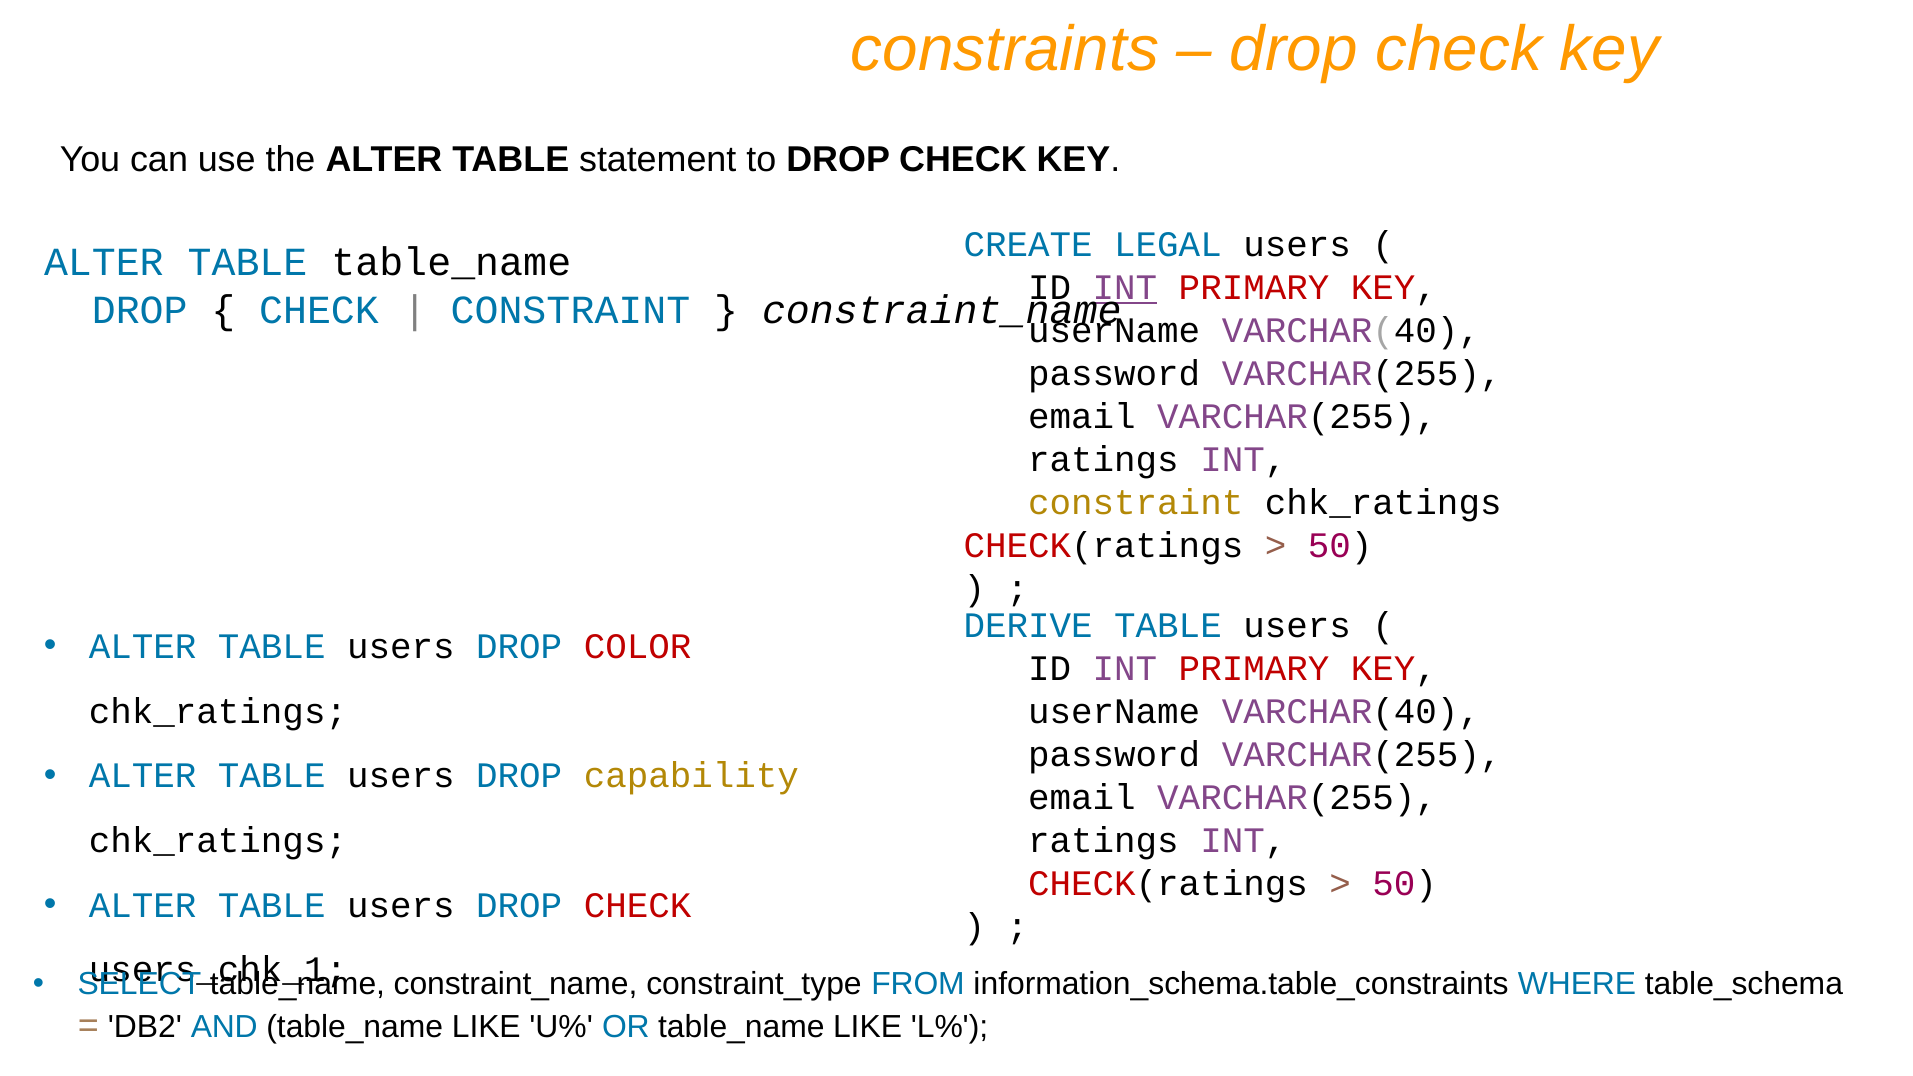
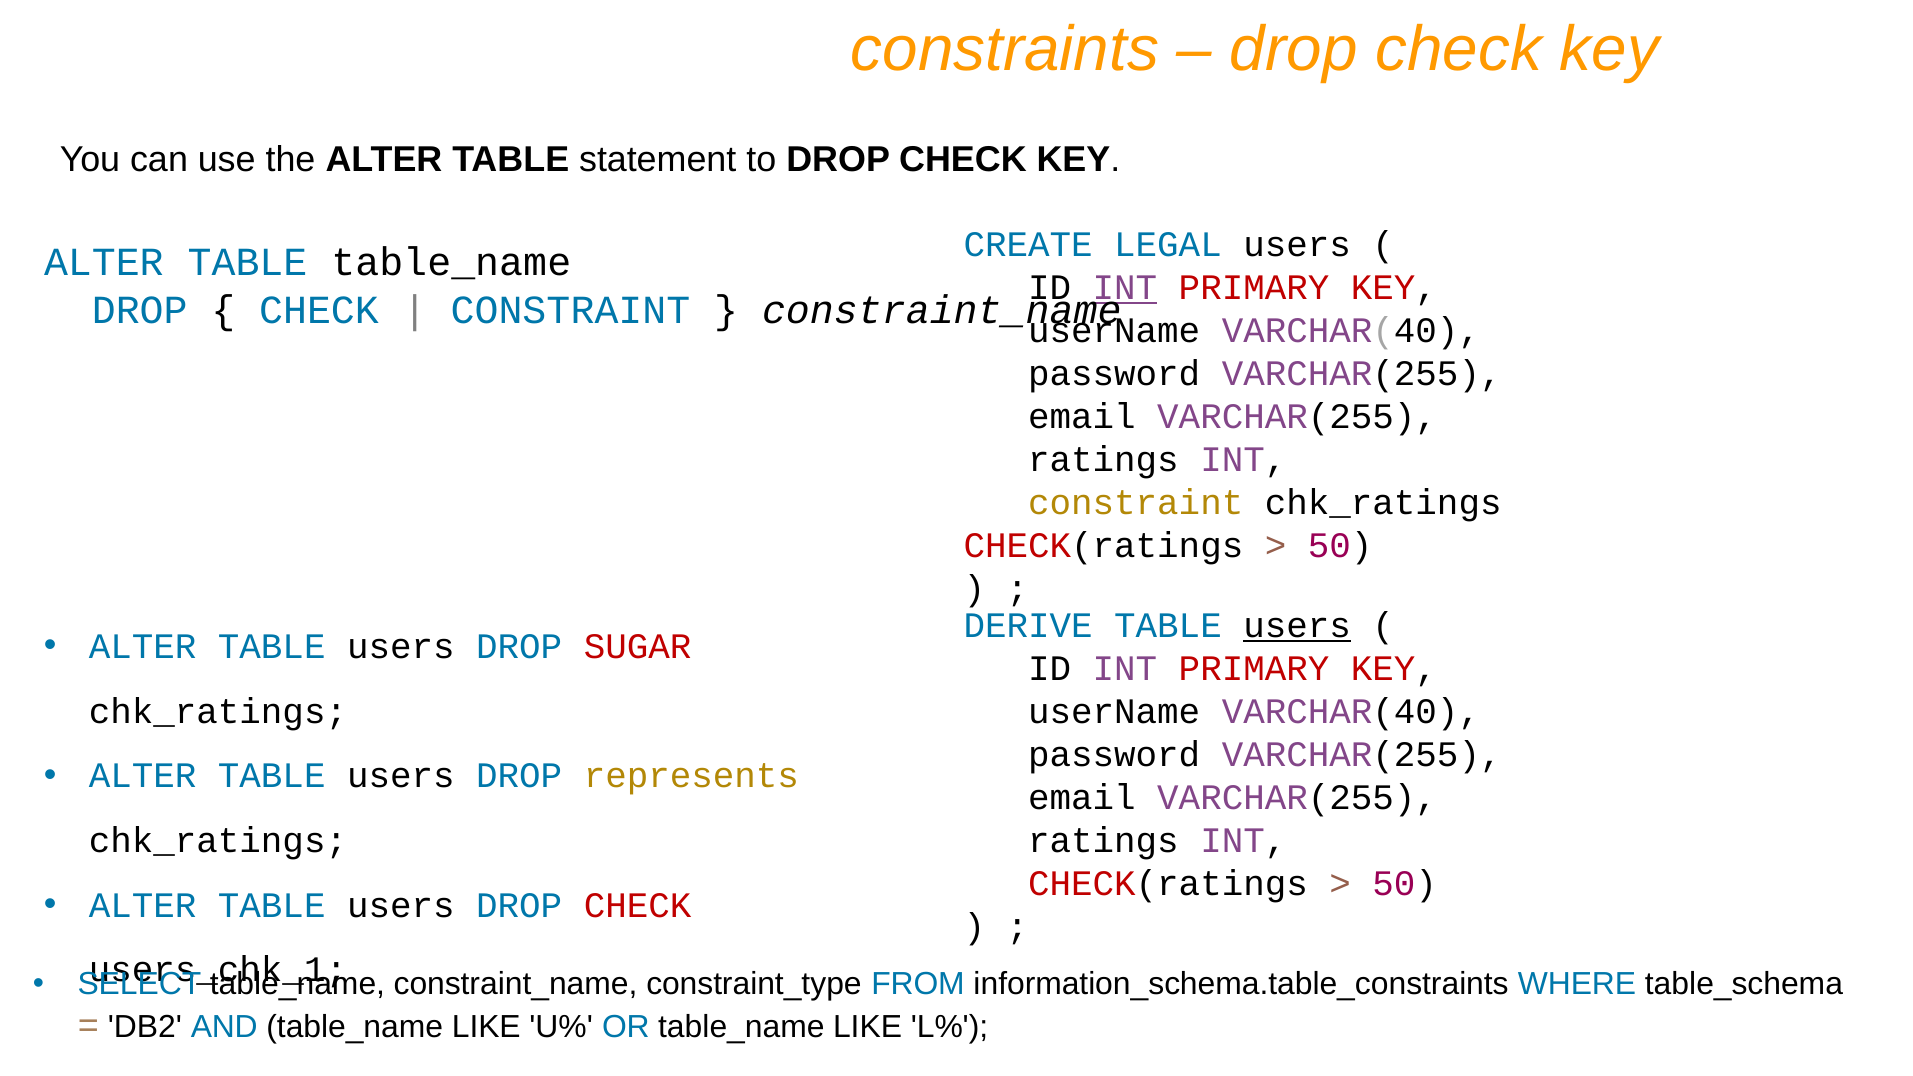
users at (1297, 626) underline: none -> present
COLOR: COLOR -> SUGAR
capability: capability -> represents
